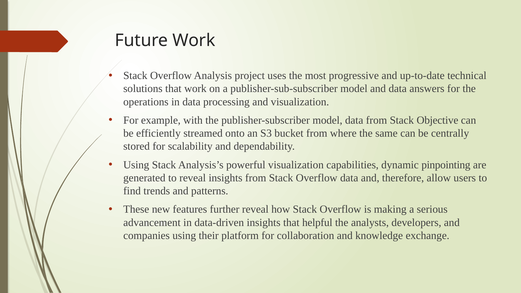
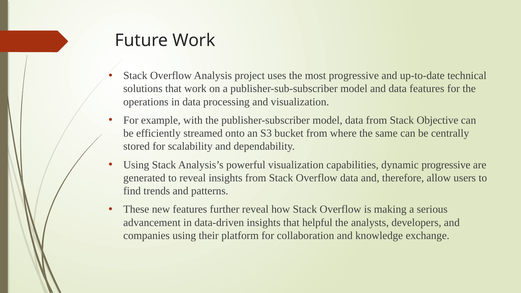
data answers: answers -> features
dynamic pinpointing: pinpointing -> progressive
